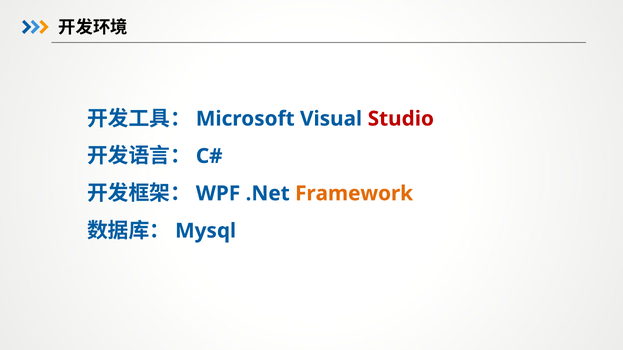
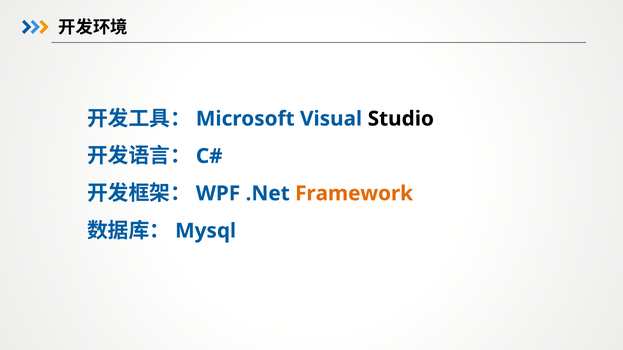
Studio colour: red -> black
